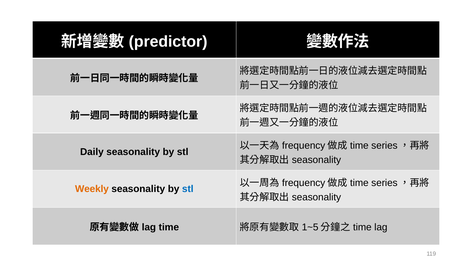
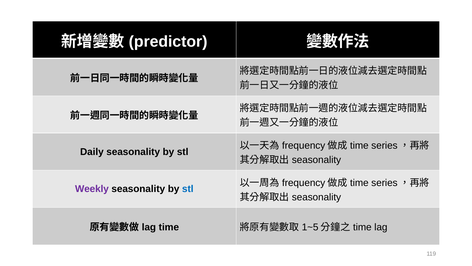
Weekly colour: orange -> purple
